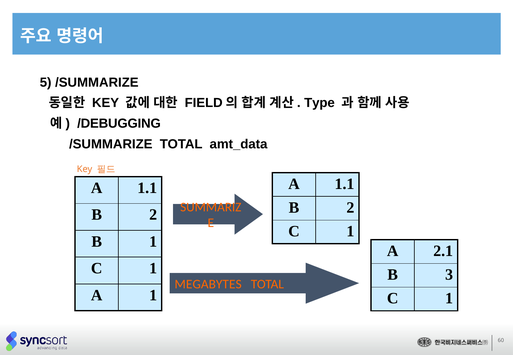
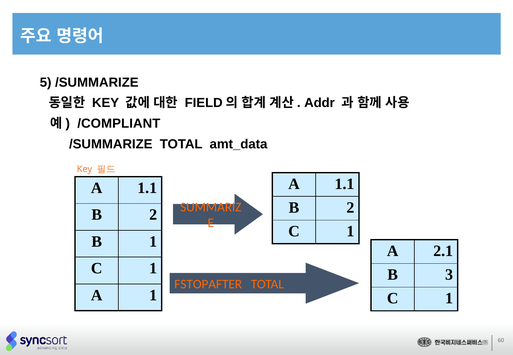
Type: Type -> Addr
/DEBUGGING: /DEBUGGING -> /COMPLIANT
MEGABYTES: MEGABYTES -> FSTOPAFTER
